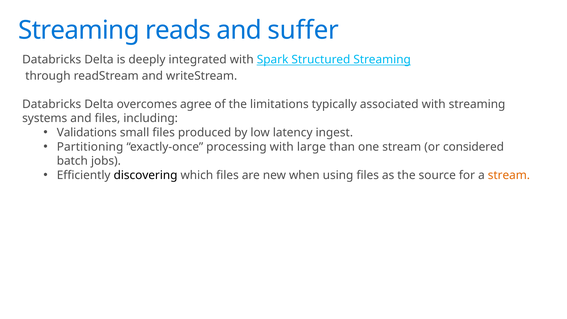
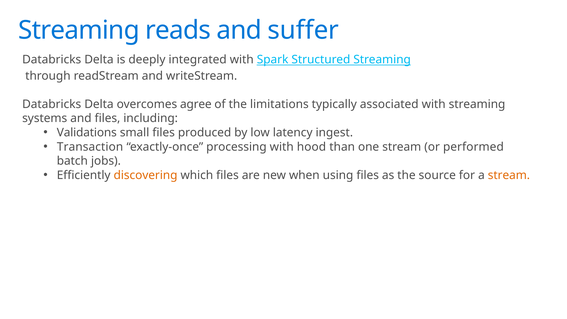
Partitioning: Partitioning -> Transaction
large: large -> hood
considered: considered -> performed
discovering colour: black -> orange
